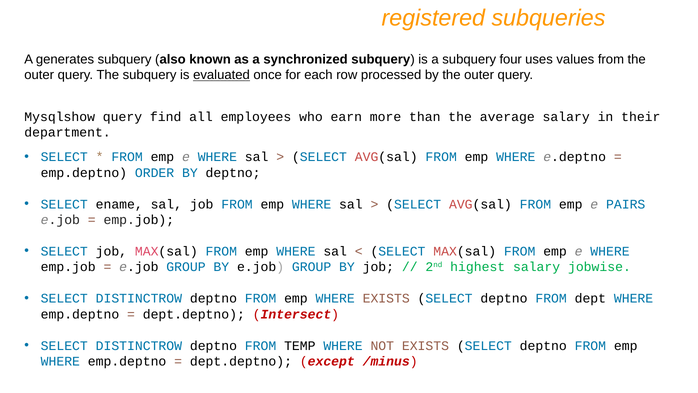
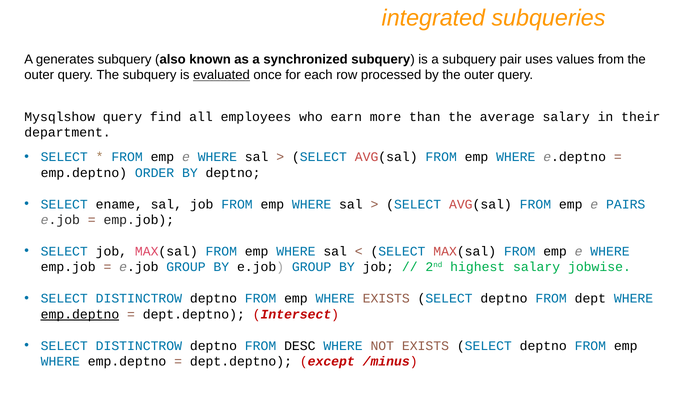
registered: registered -> integrated
four: four -> pair
emp.deptno at (80, 314) underline: none -> present
TEMP: TEMP -> DESC
